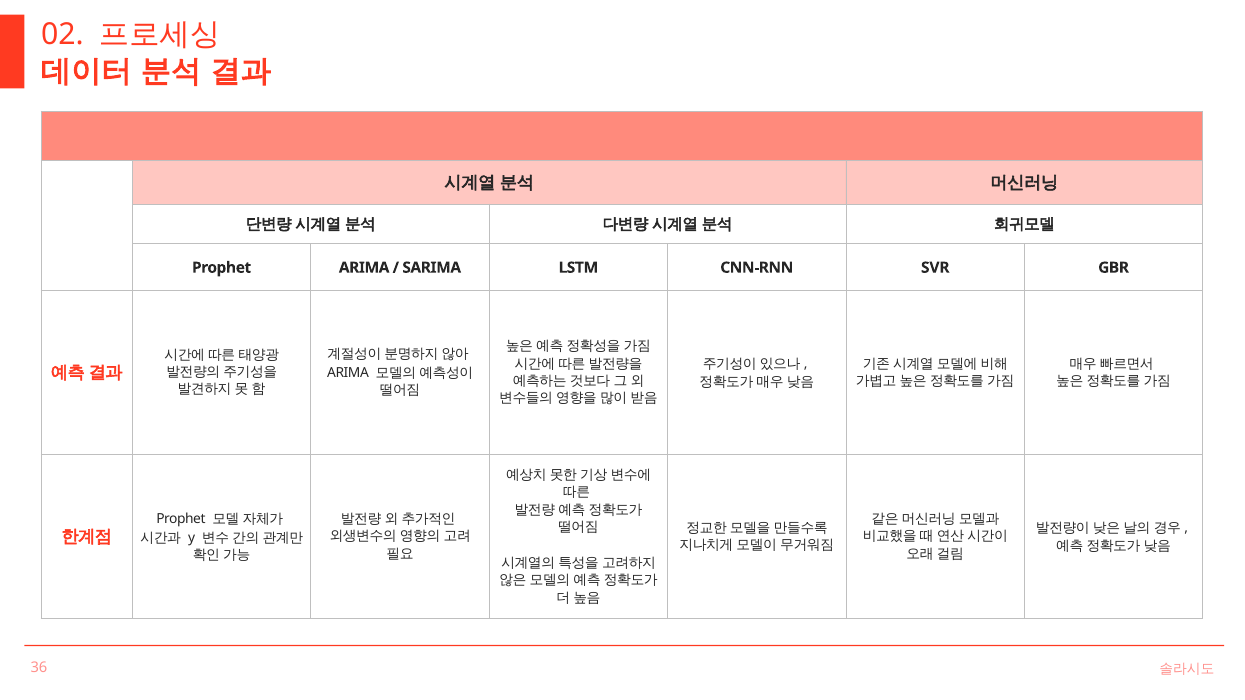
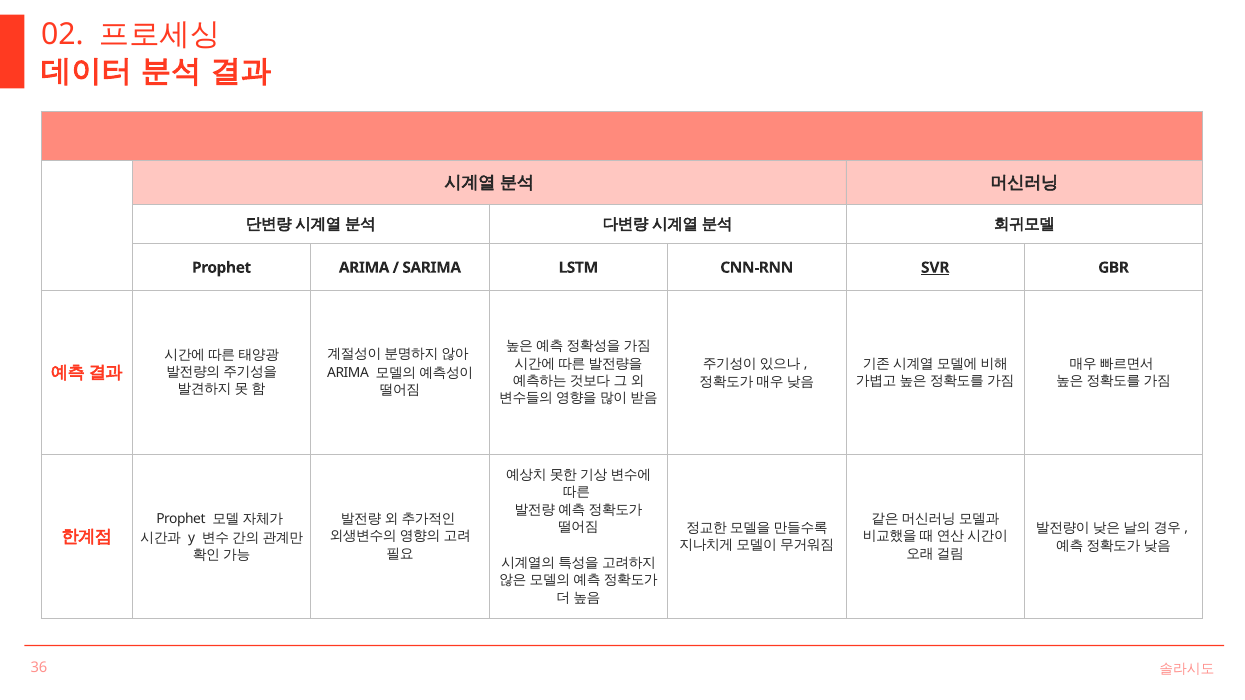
SVR underline: none -> present
